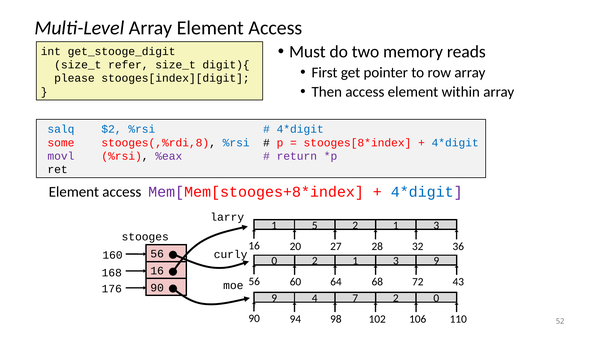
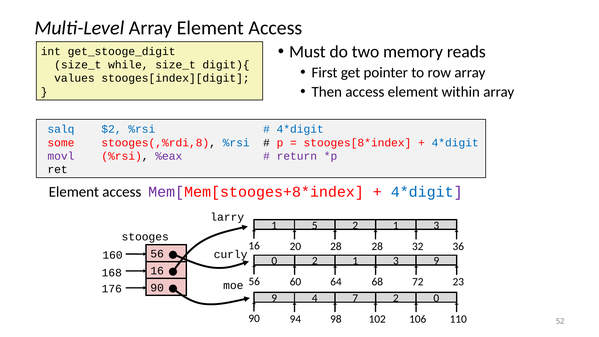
refer: refer -> while
please: please -> values
20 27: 27 -> 28
43: 43 -> 23
